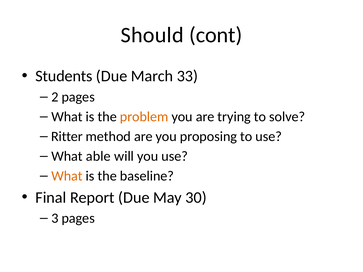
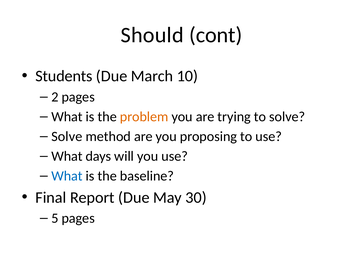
33: 33 -> 10
Ritter at (67, 137): Ritter -> Solve
able: able -> days
What at (67, 176) colour: orange -> blue
3: 3 -> 5
